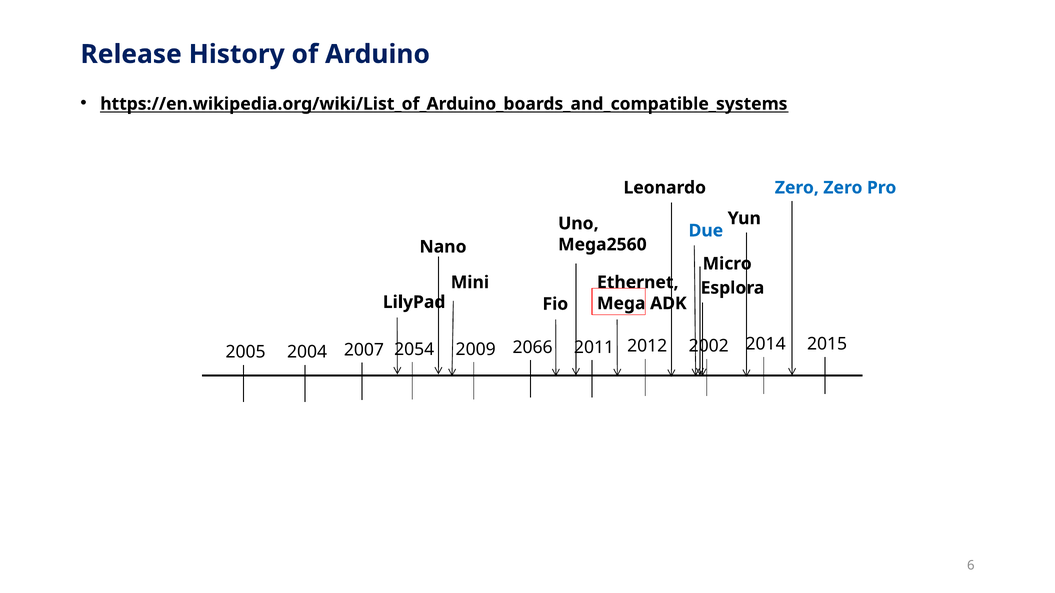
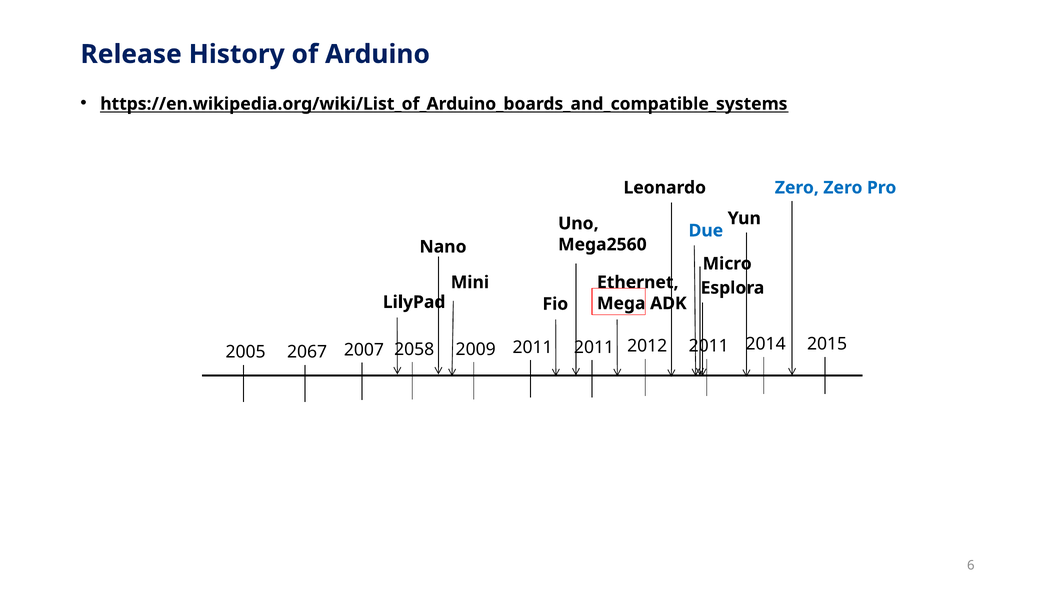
2002 at (709, 346): 2002 -> 2011
2066 at (533, 348): 2066 -> 2011
2054: 2054 -> 2058
2004: 2004 -> 2067
